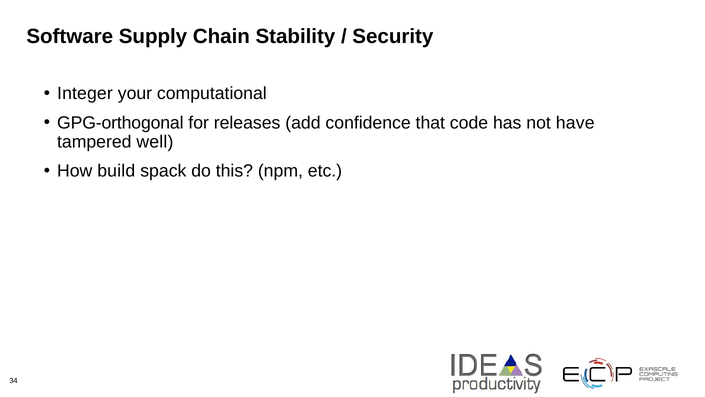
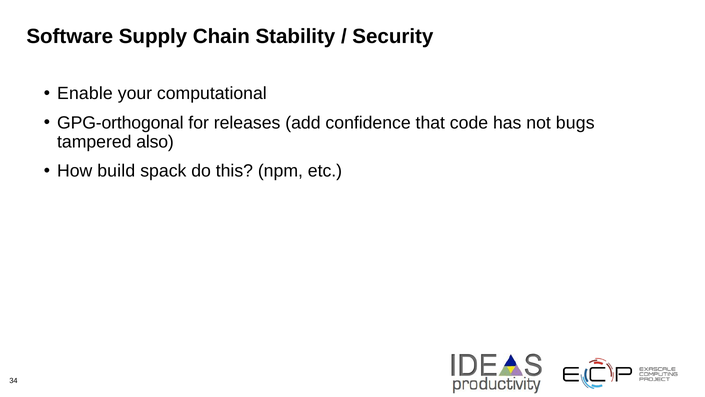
Integer: Integer -> Enable
have: have -> bugs
well: well -> also
